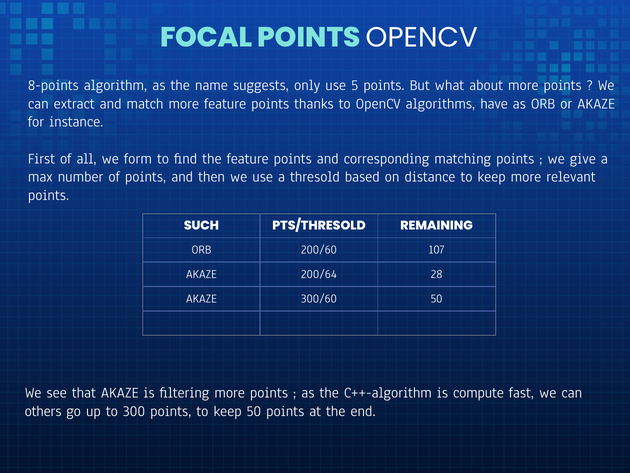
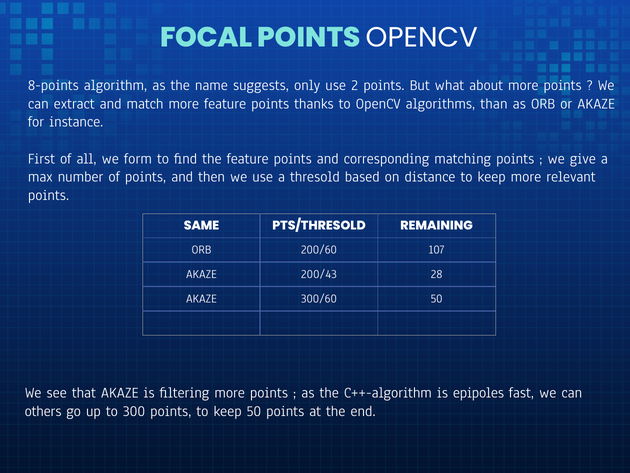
5: 5 -> 2
have: have -> than
SUCH: SUCH -> SAME
200/64: 200/64 -> 200/43
compute: compute -> epipoles
